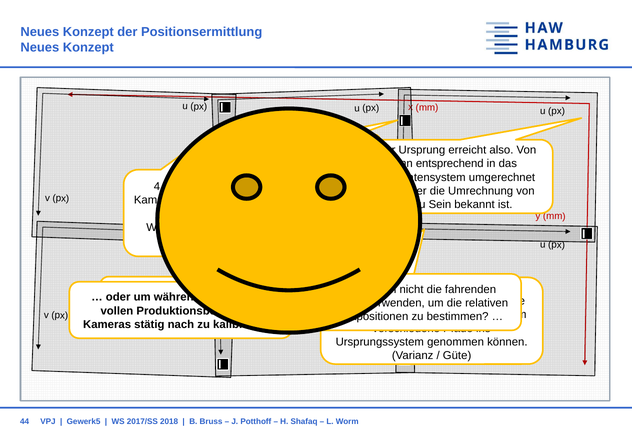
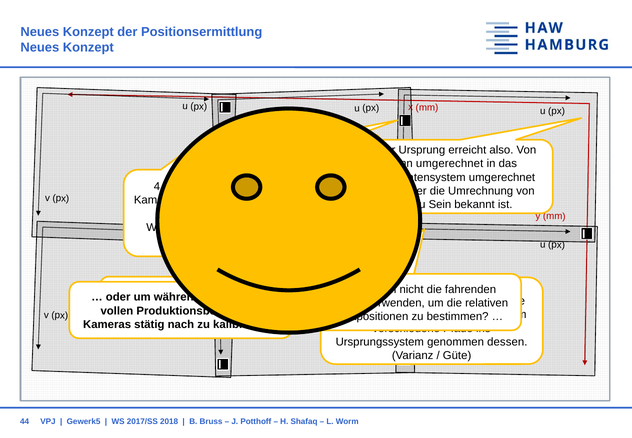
entsprechend at (450, 163): entsprechend -> umgerechnet
genommen können: können -> dessen
